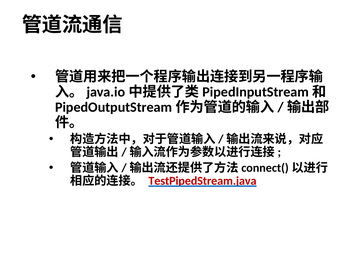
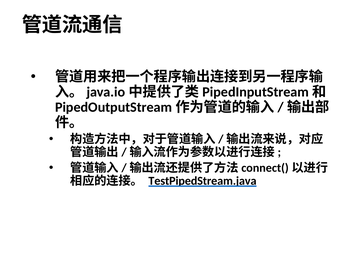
TestPipedStream.java colour: red -> black
